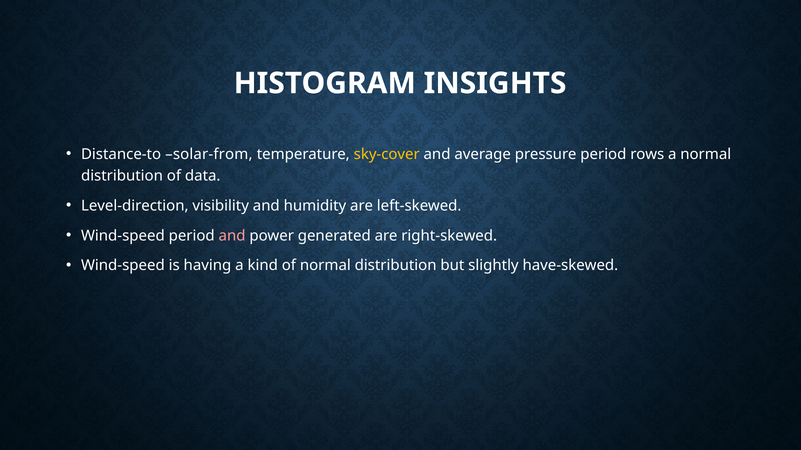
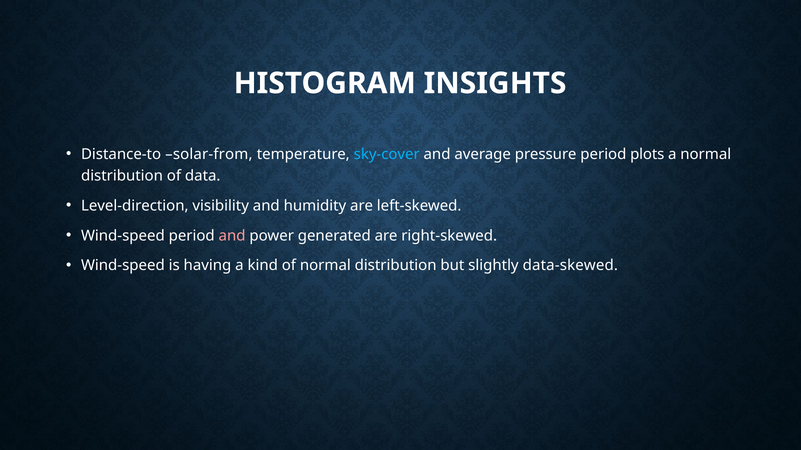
sky-cover colour: yellow -> light blue
rows: rows -> plots
have-skewed: have-skewed -> data-skewed
